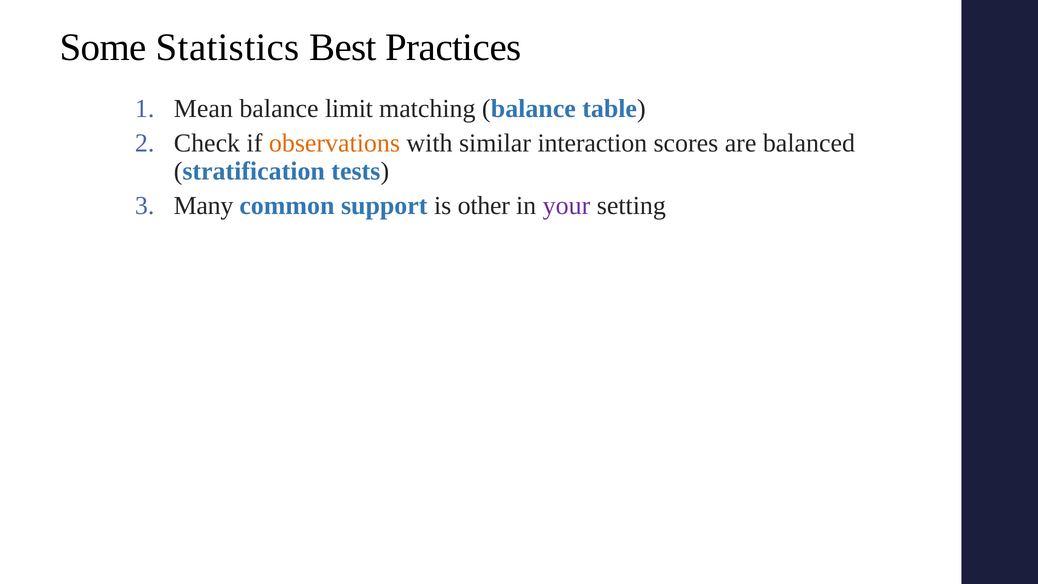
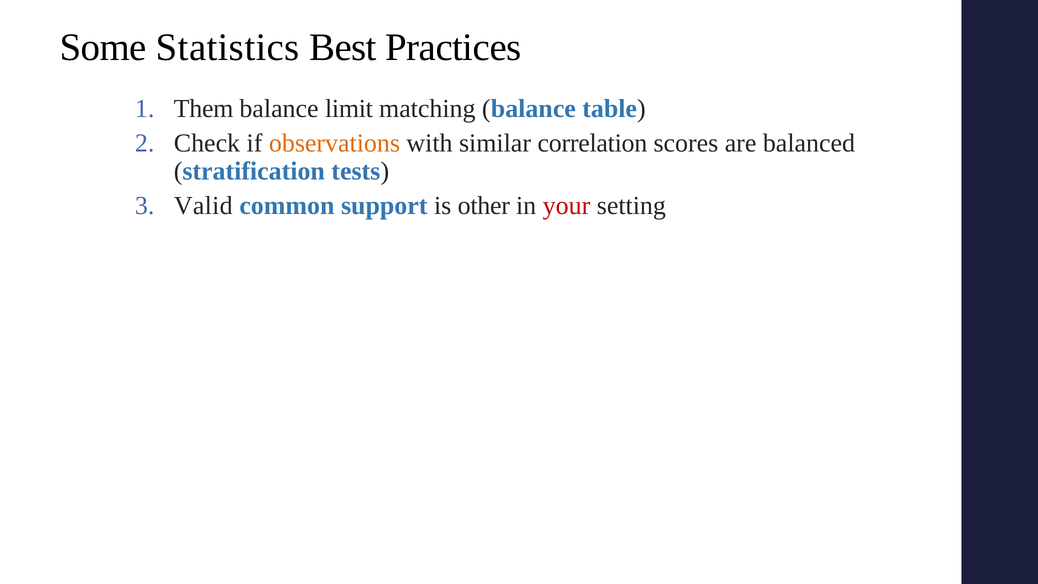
Mean: Mean -> Them
interaction: interaction -> correlation
Many: Many -> Valid
your colour: purple -> red
